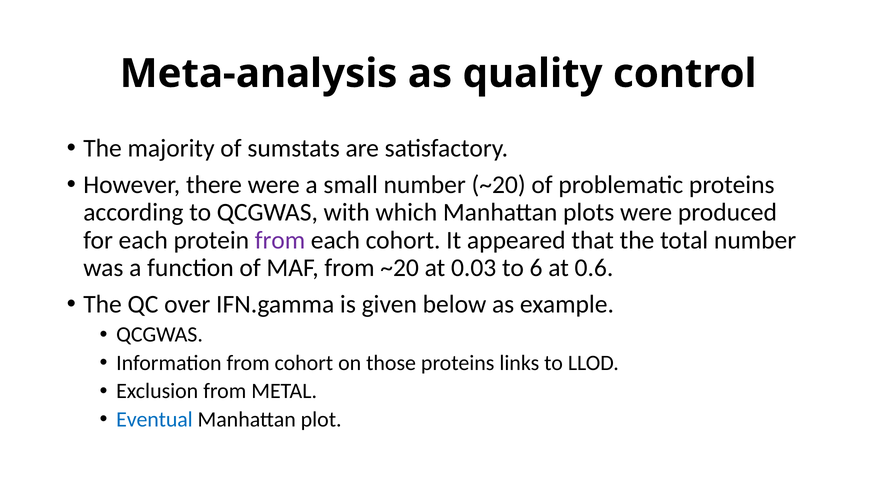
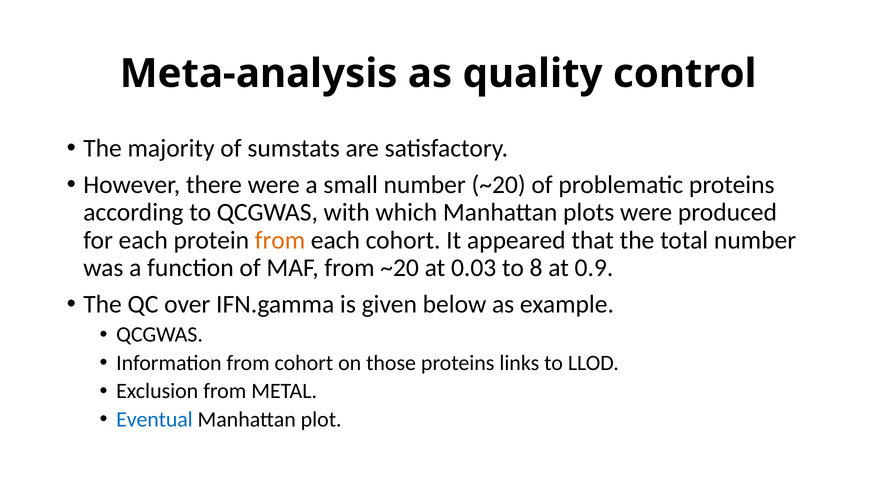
from at (280, 240) colour: purple -> orange
6: 6 -> 8
0.6: 0.6 -> 0.9
